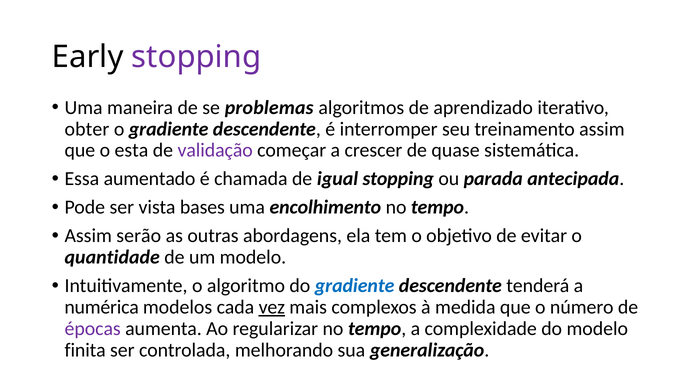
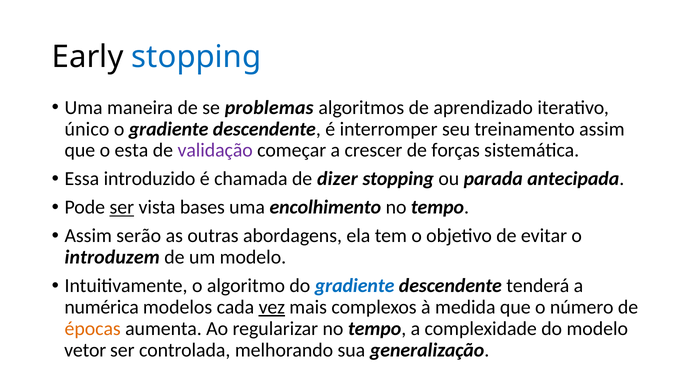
stopping at (196, 57) colour: purple -> blue
obter: obter -> único
quase: quase -> forças
aumentado: aumentado -> introduzido
igual: igual -> dizer
ser at (122, 207) underline: none -> present
quantidade: quantidade -> introduzem
épocas colour: purple -> orange
finita: finita -> vetor
